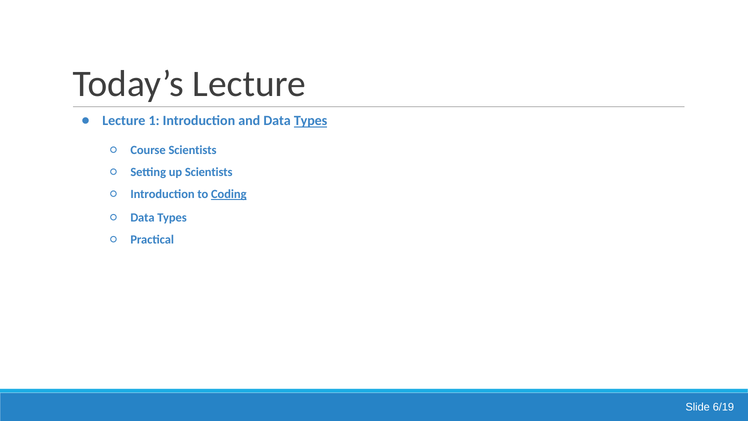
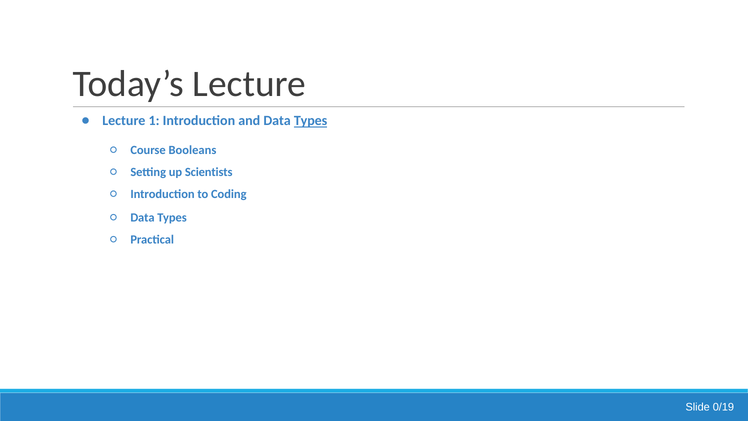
Course Scientists: Scientists -> Booleans
Coding underline: present -> none
6/19: 6/19 -> 0/19
